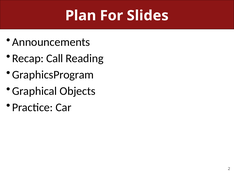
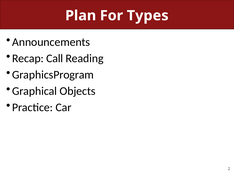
Slides: Slides -> Types
